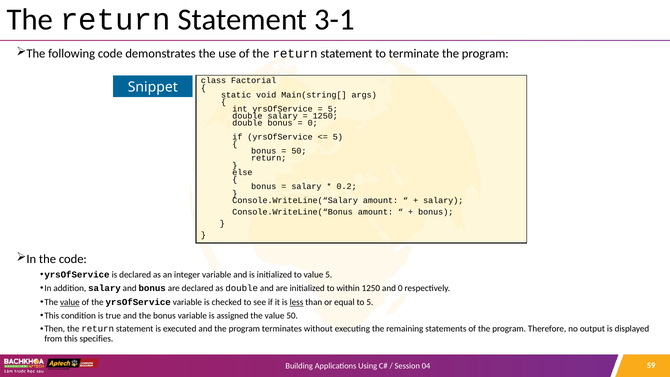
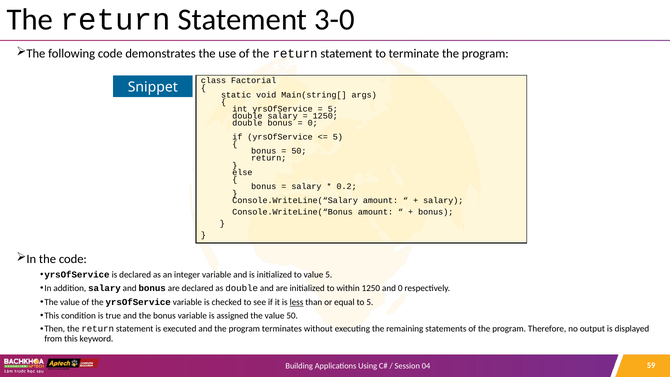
3-1: 3-1 -> 3-0
value at (70, 302) underline: present -> none
specifies: specifies -> keyword
